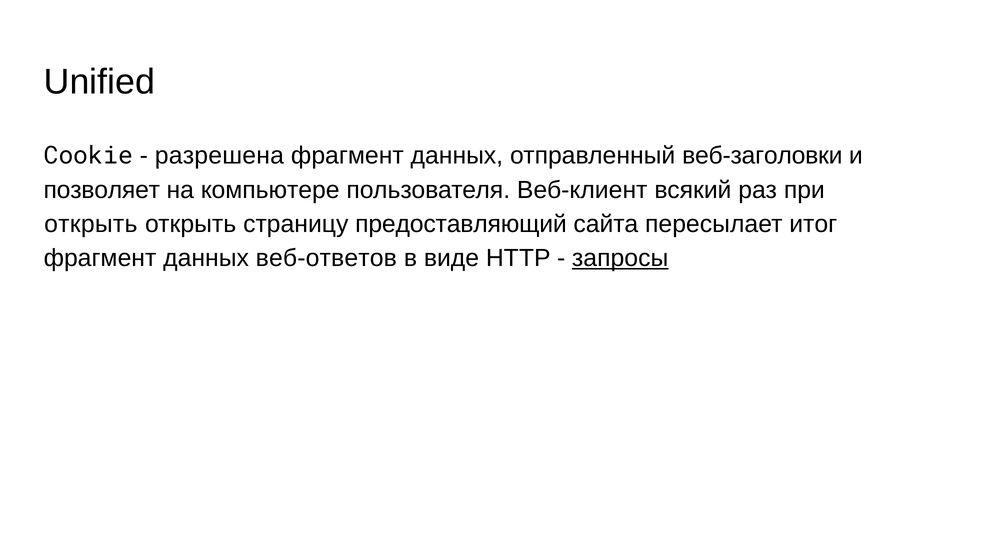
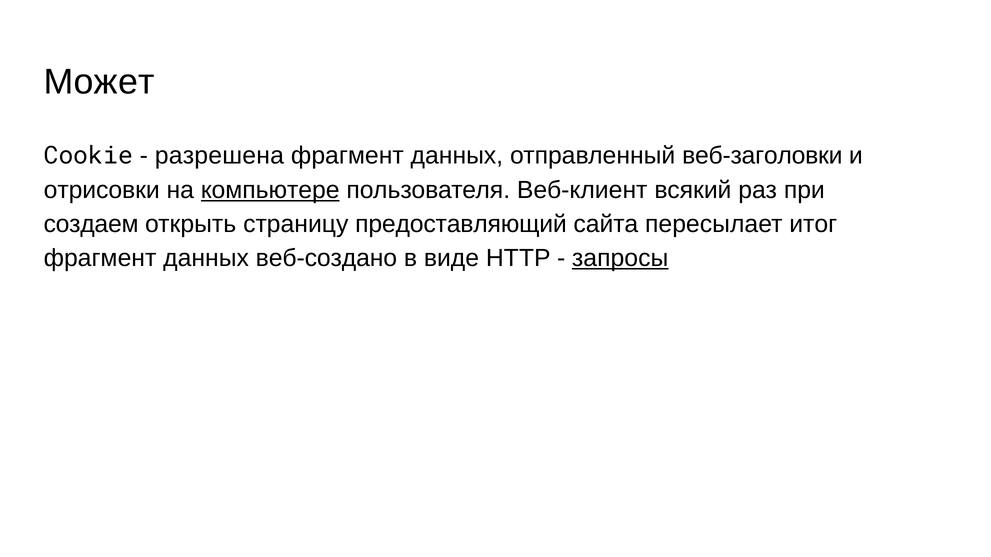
Unified: Unified -> Может
позволяет: позволяет -> отрисовки
компьютере underline: none -> present
открыть at (91, 224): открыть -> создаем
веб-ответов: веб-ответов -> веб-создано
